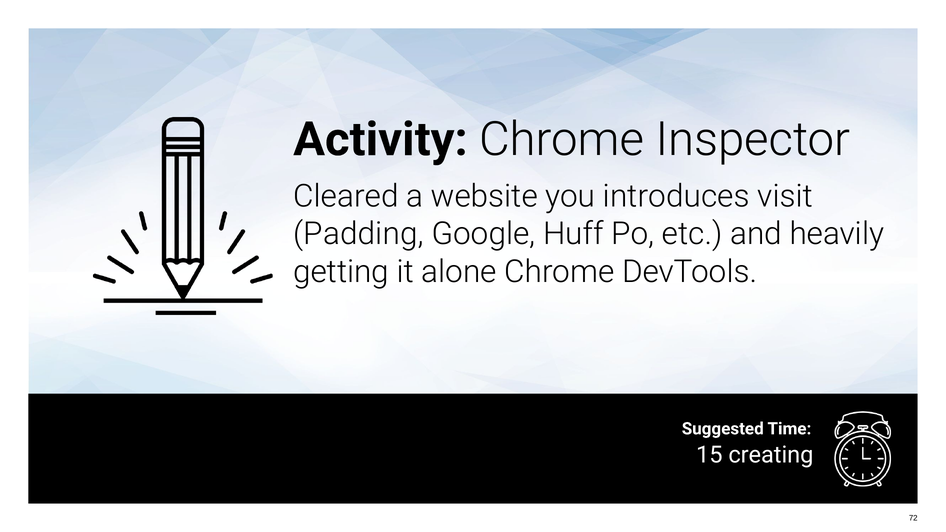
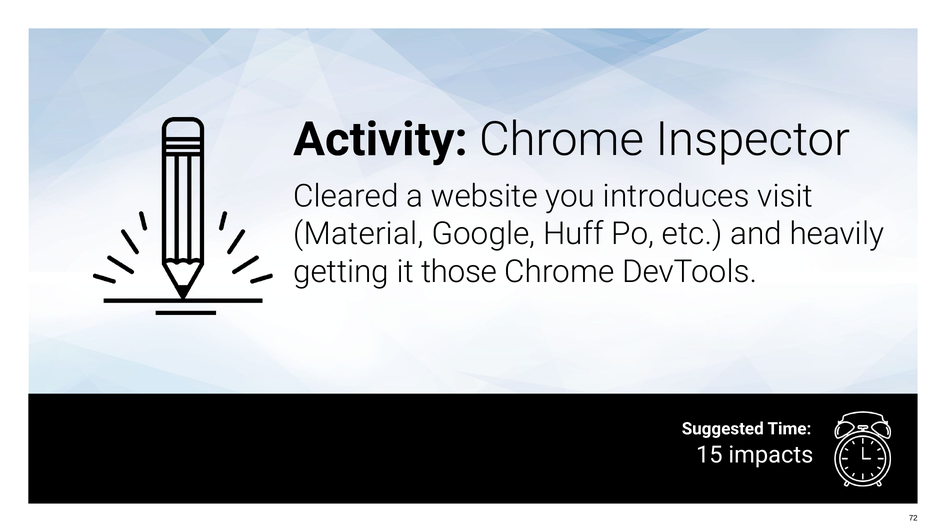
Padding: Padding -> Material
alone: alone -> those
creating: creating -> impacts
